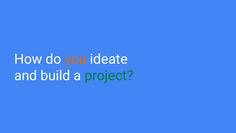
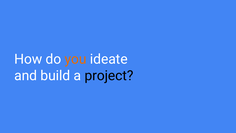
project colour: green -> black
